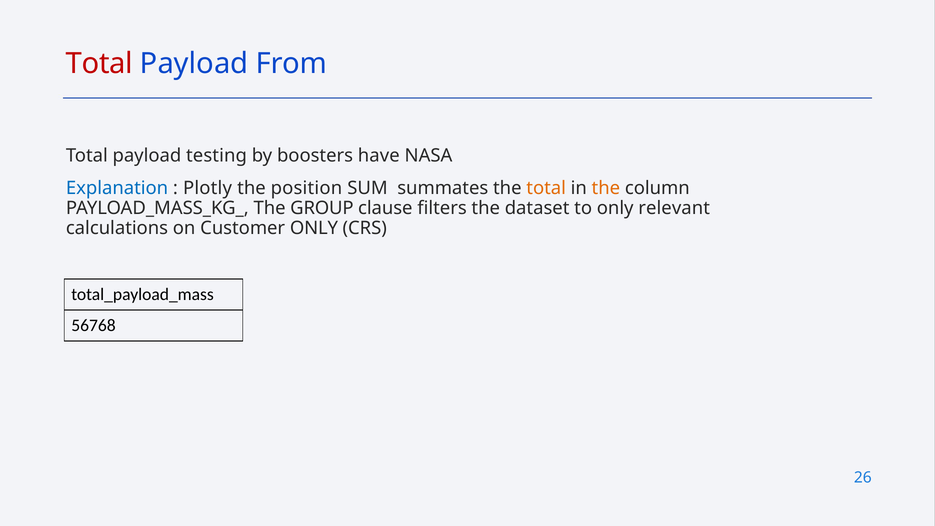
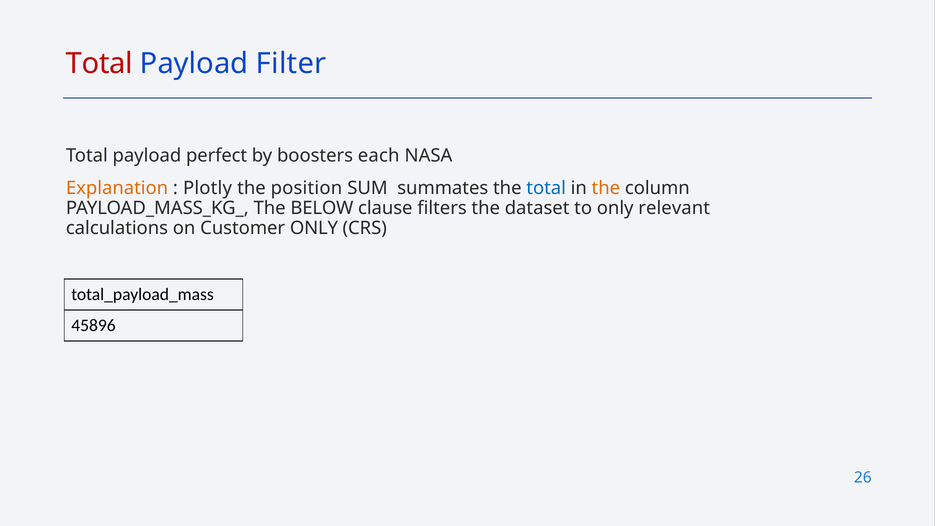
From: From -> Filter
testing: testing -> perfect
have: have -> each
Explanation colour: blue -> orange
total at (546, 188) colour: orange -> blue
GROUP: GROUP -> BELOW
56768: 56768 -> 45896
